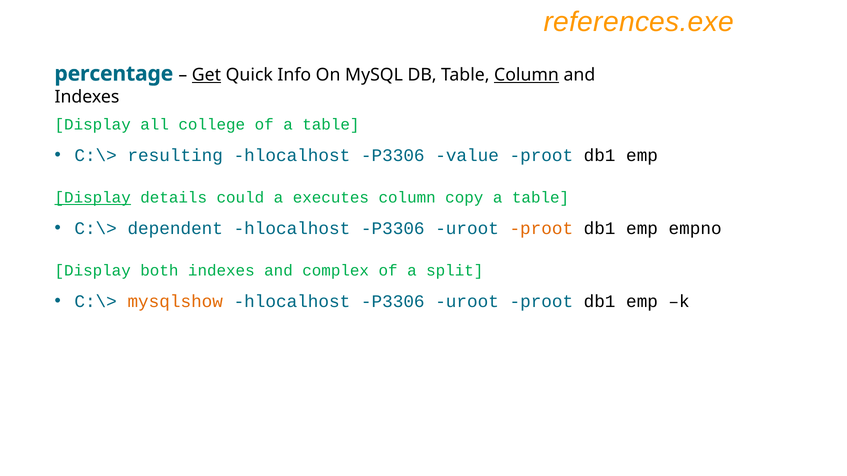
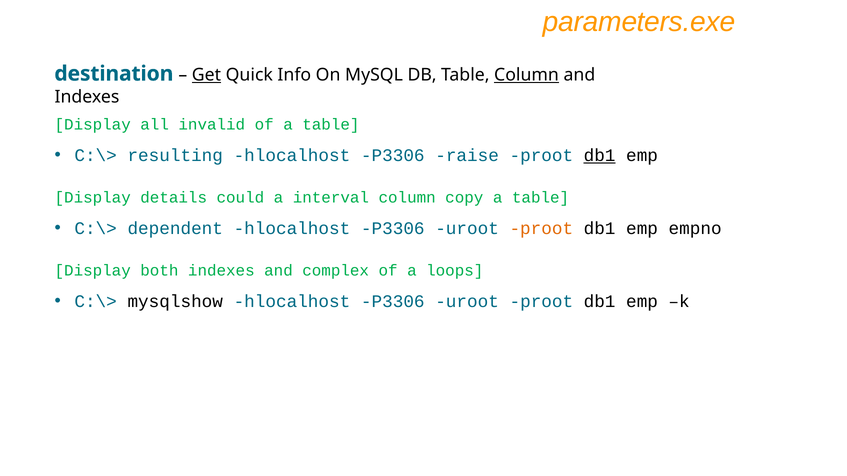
references.exe: references.exe -> parameters.exe
percentage: percentage -> destination
college: college -> invalid
value: value -> raise
db1 at (600, 156) underline: none -> present
Display at (93, 198) underline: present -> none
executes: executes -> interval
split: split -> loops
mysqlshow colour: orange -> black
